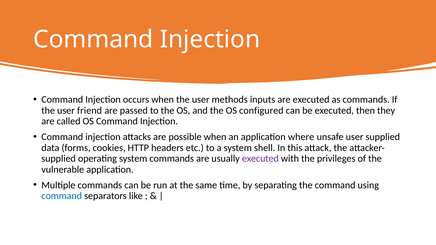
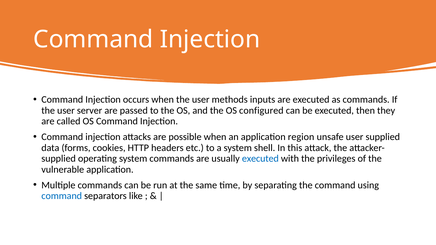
friend: friend -> server
where: where -> region
executed at (260, 159) colour: purple -> blue
